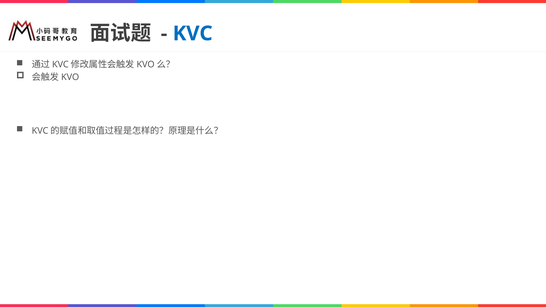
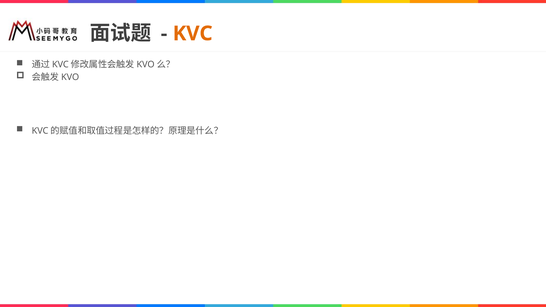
KVC colour: blue -> orange
